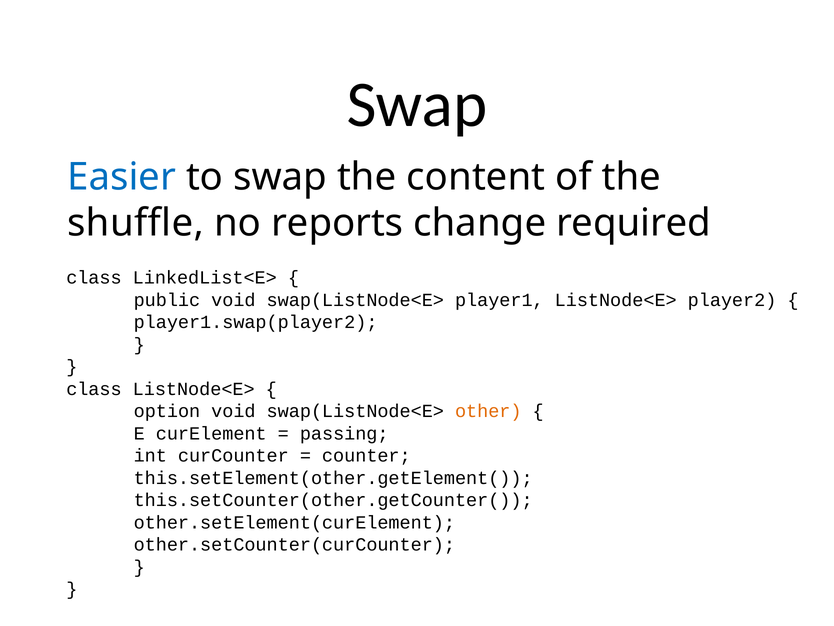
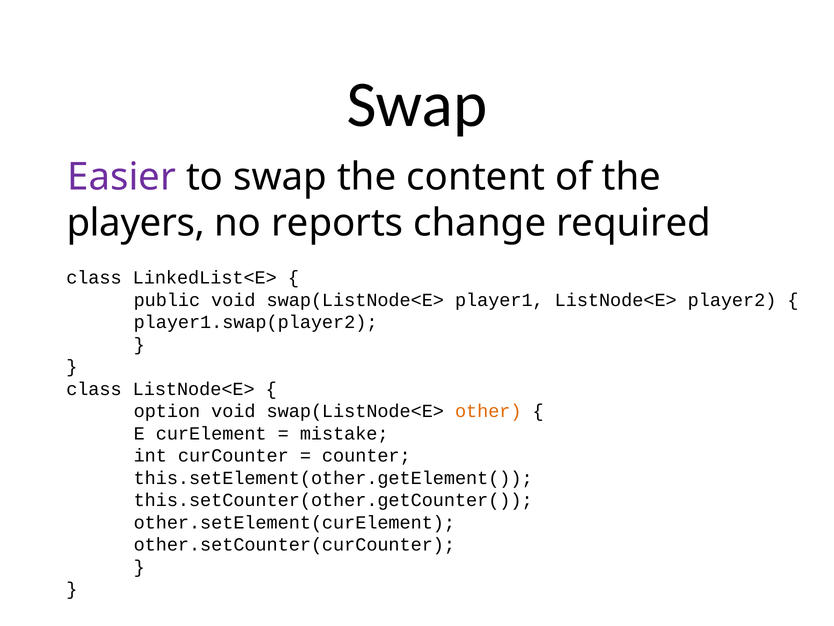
Easier colour: blue -> purple
shuffle: shuffle -> players
passing: passing -> mistake
